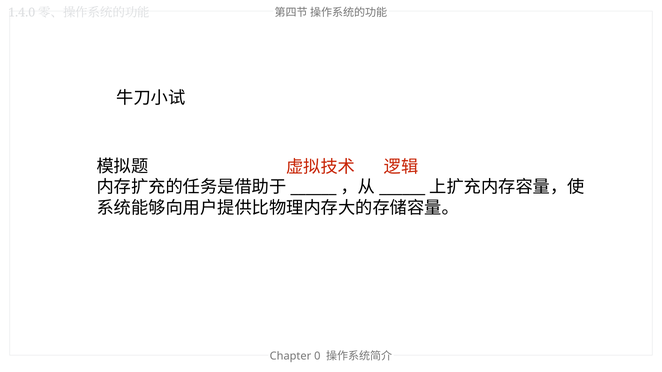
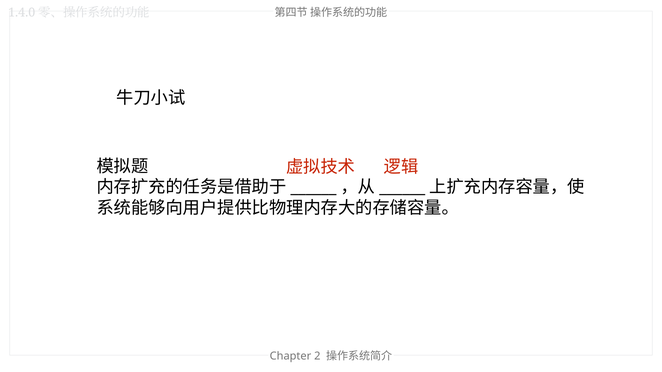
0: 0 -> 2
